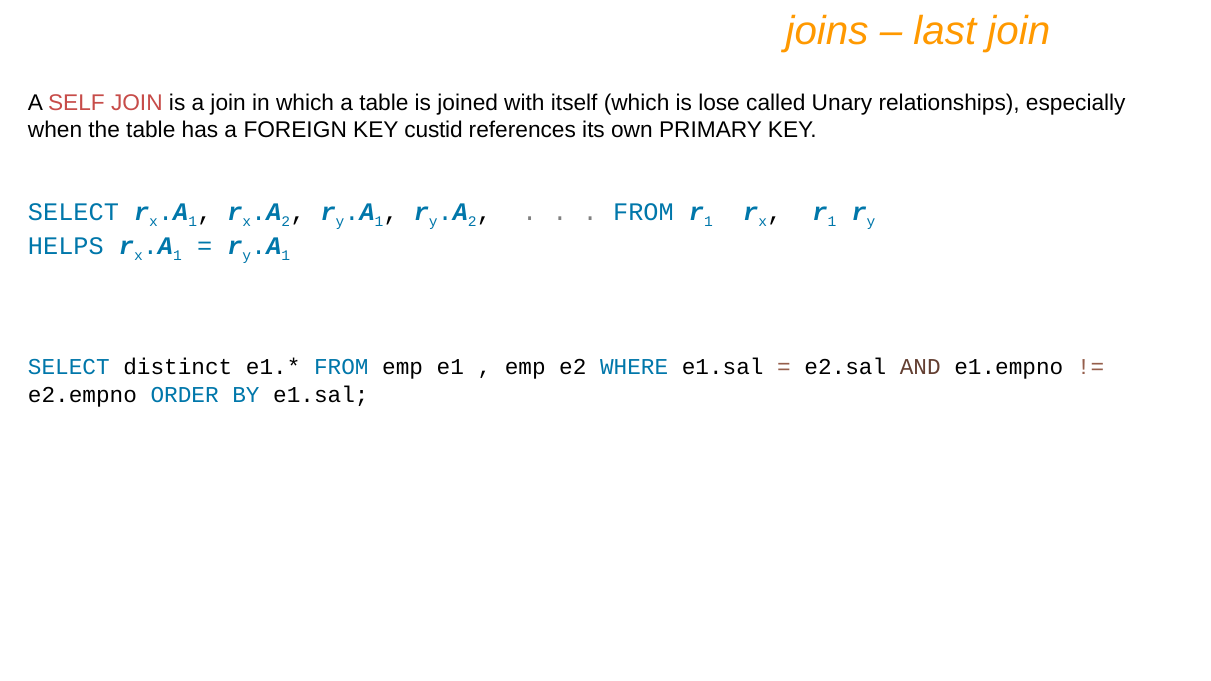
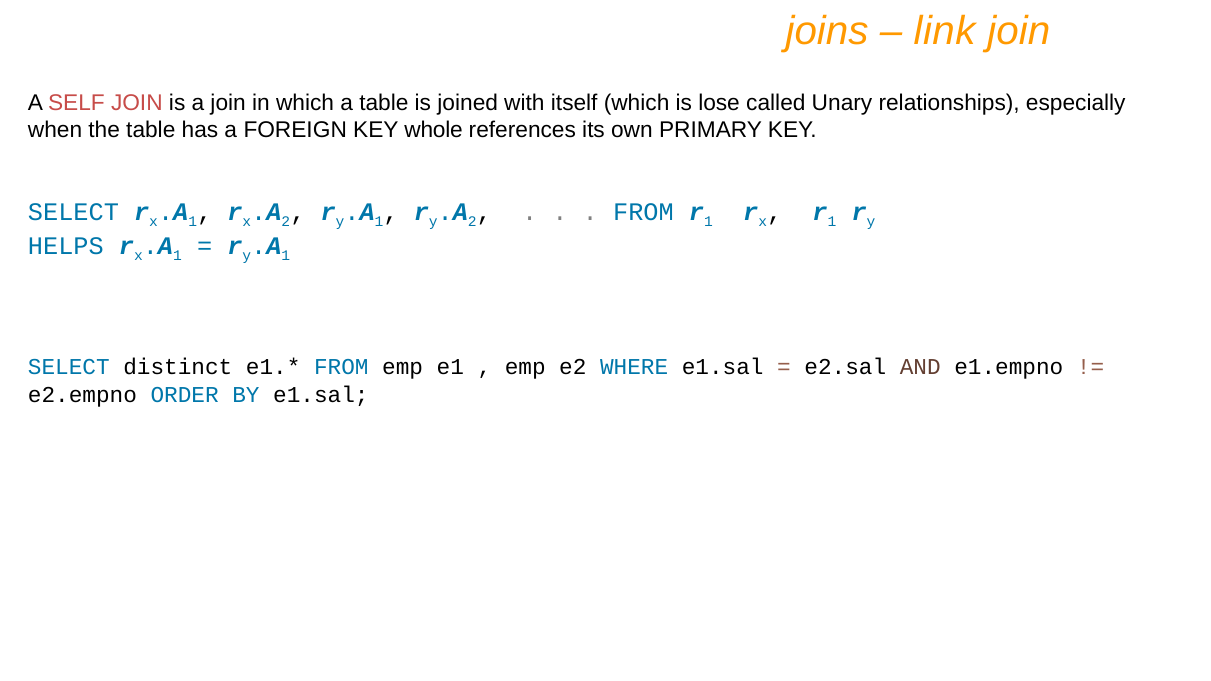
last: last -> link
custid: custid -> whole
